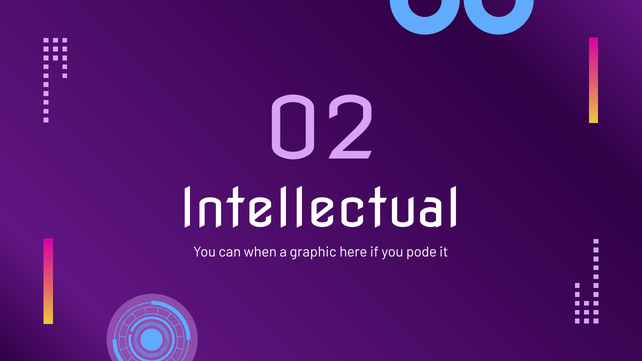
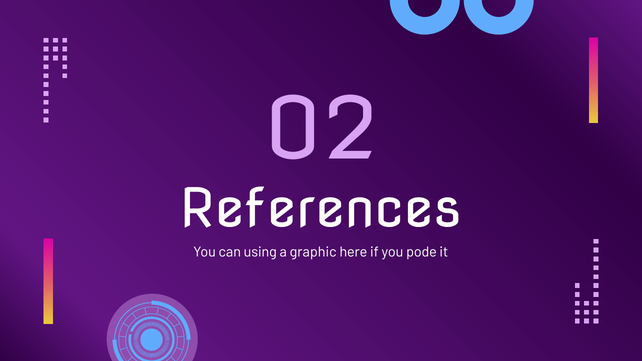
Intellectual: Intellectual -> References
when: when -> using
